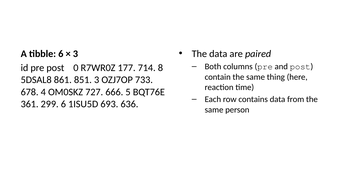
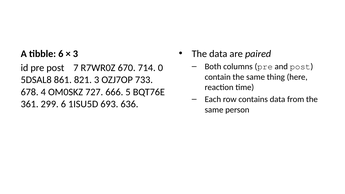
0: 0 -> 7
177: 177 -> 670
8: 8 -> 0
851: 851 -> 821
